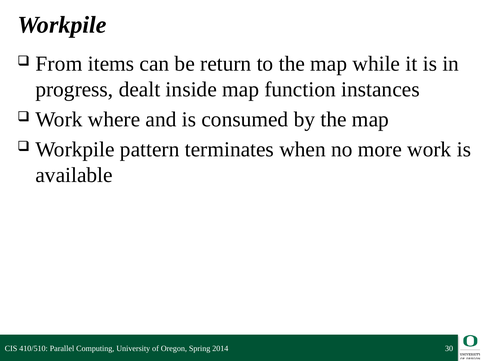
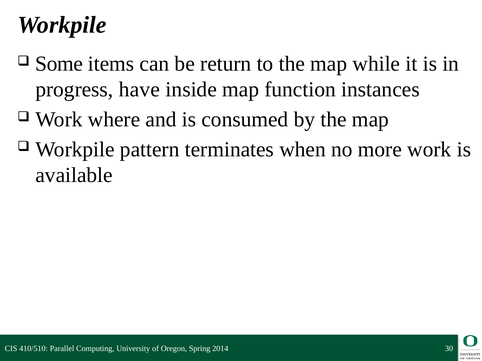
From: From -> Some
dealt: dealt -> have
